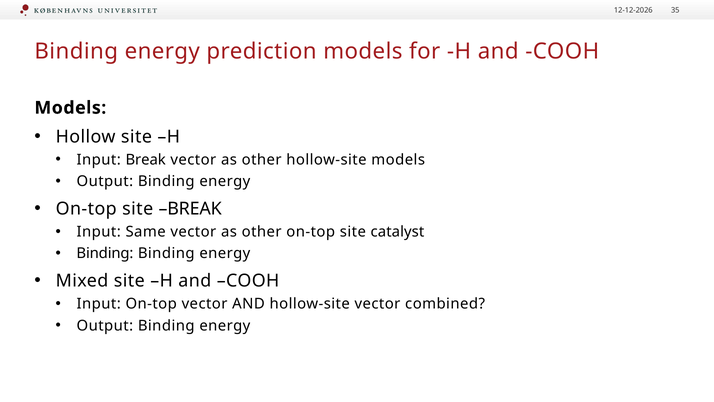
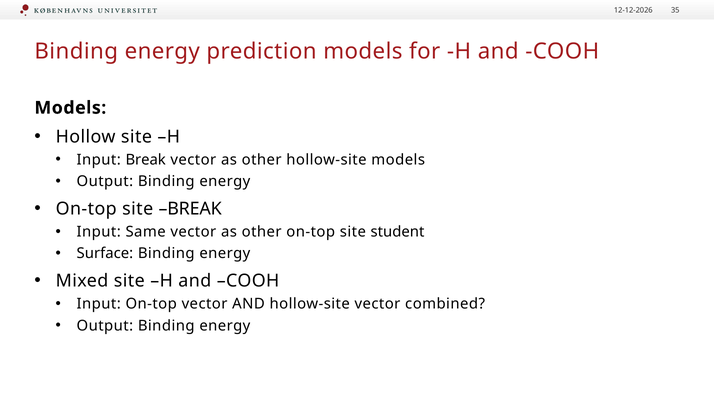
catalyst: catalyst -> student
Binding at (105, 253): Binding -> Surface
